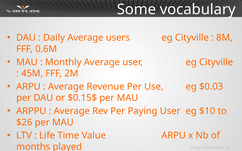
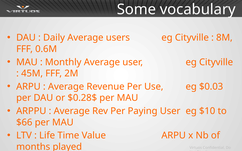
$0.15$: $0.15$ -> $0.28$
$26: $26 -> $66
